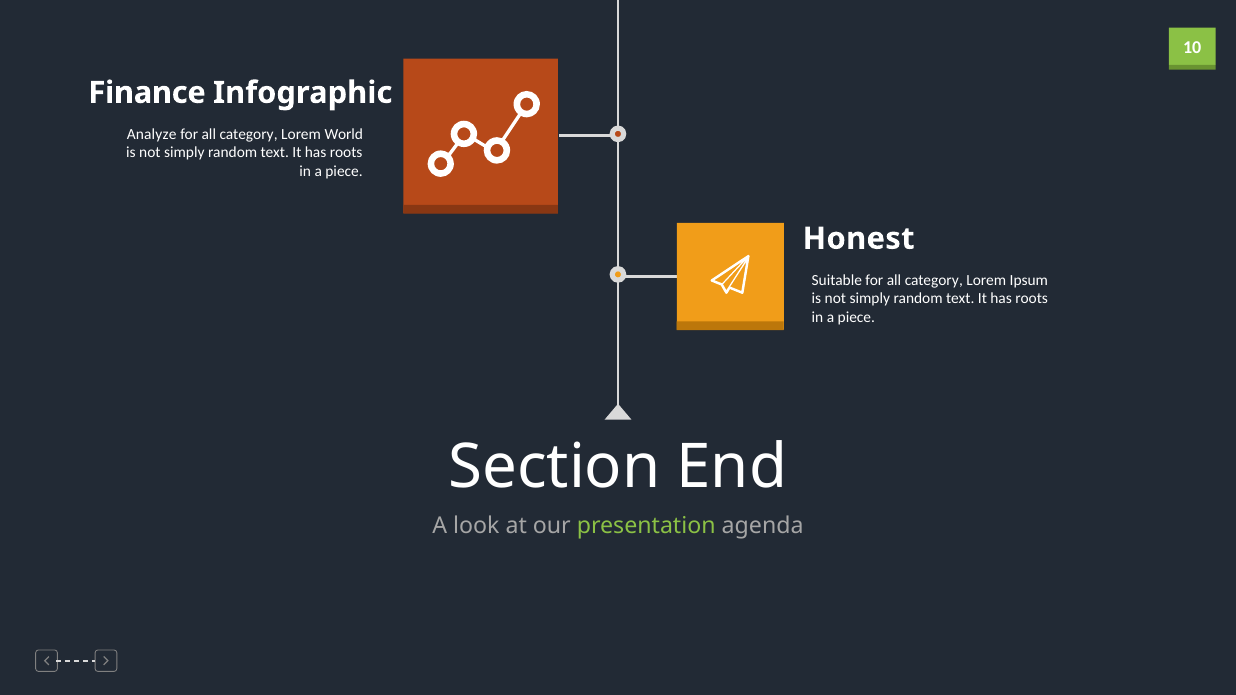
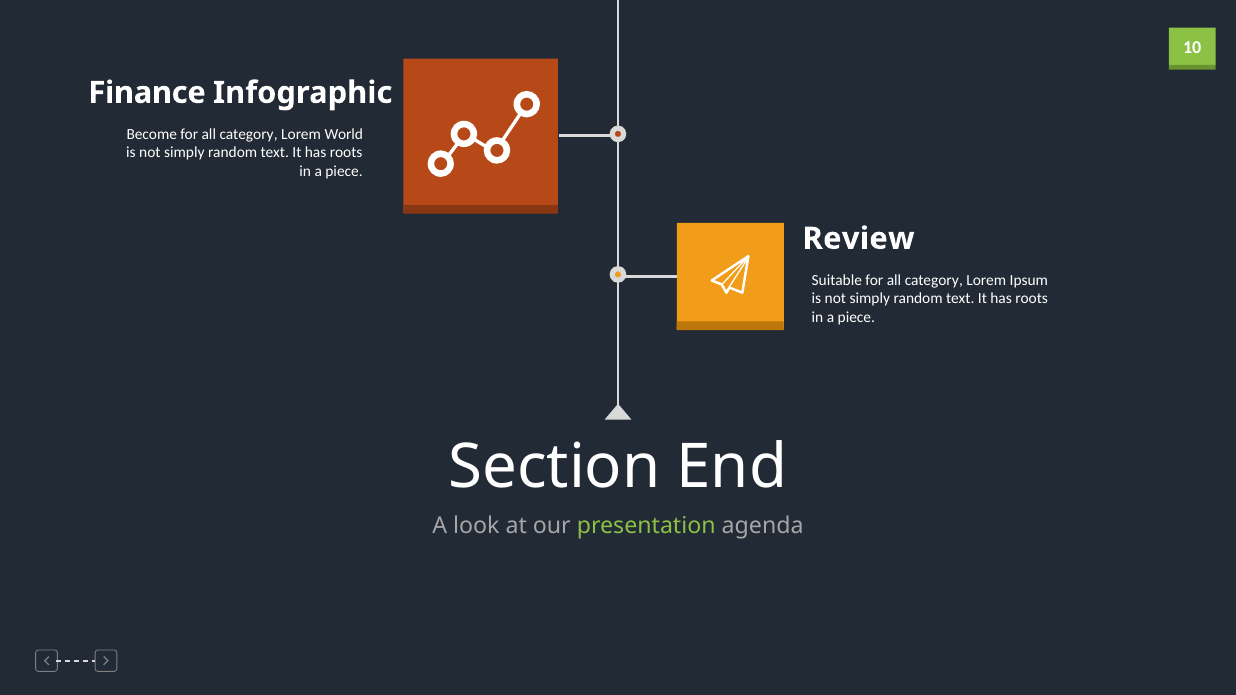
Analyze: Analyze -> Become
Honest: Honest -> Review
